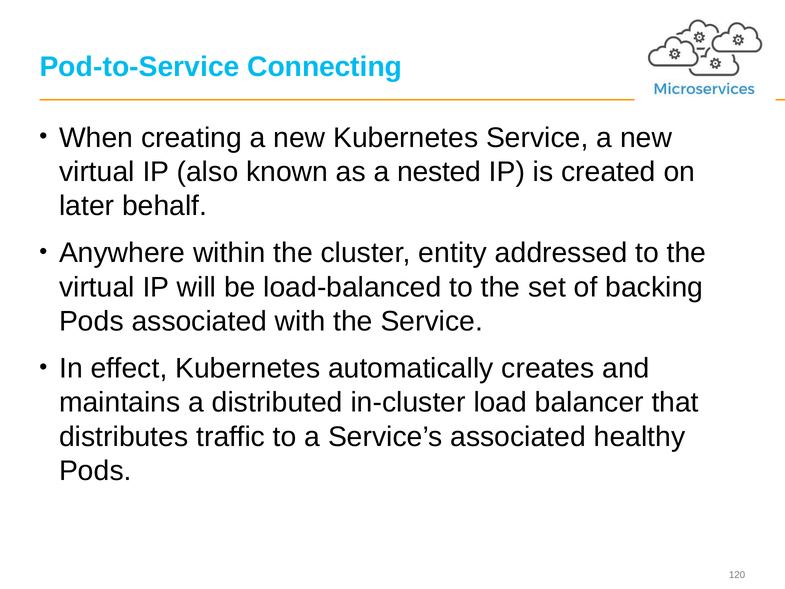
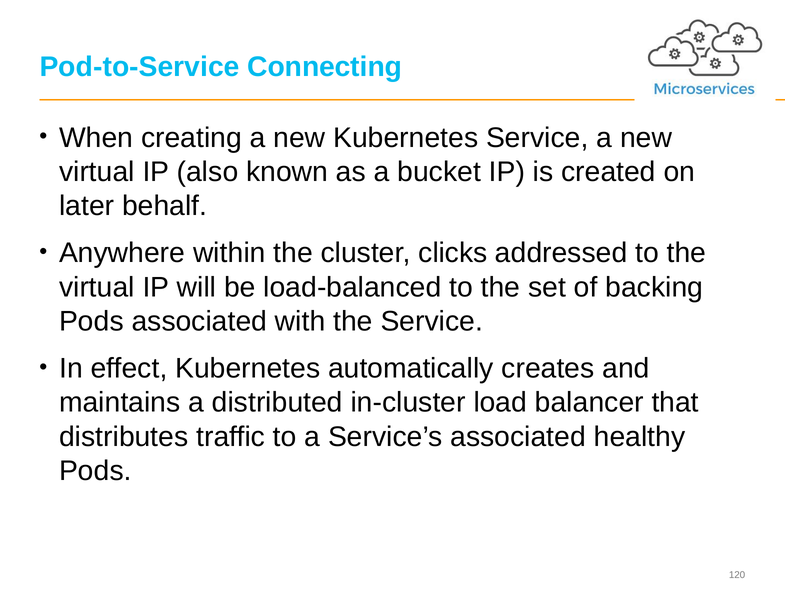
nested: nested -> bucket
entity: entity -> clicks
